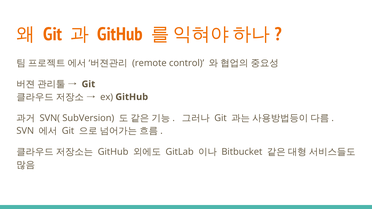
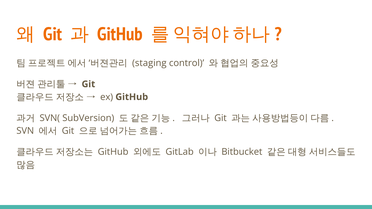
remote: remote -> staging
